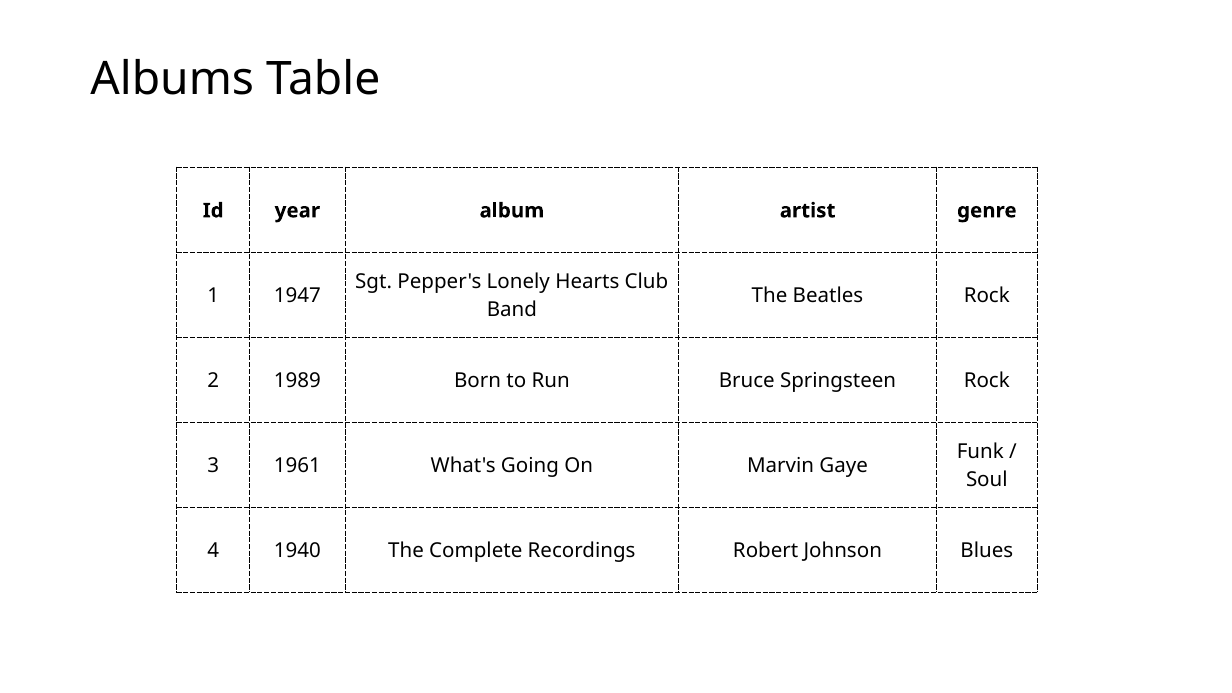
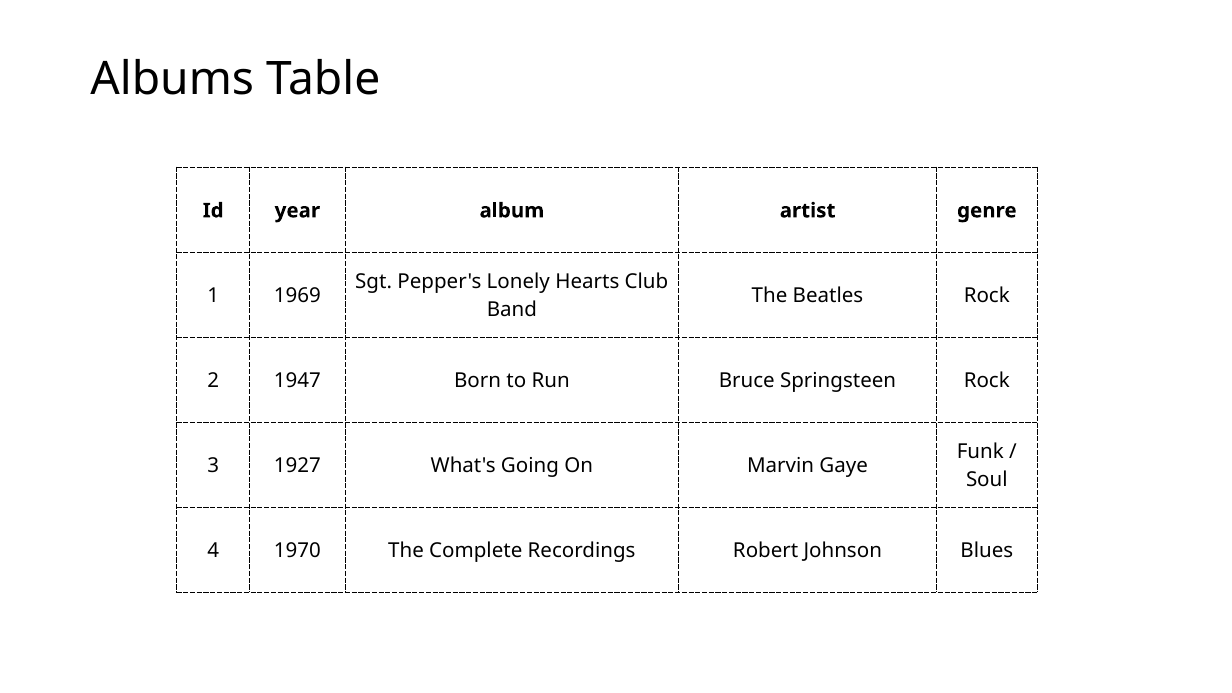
1947: 1947 -> 1969
1989: 1989 -> 1947
1961: 1961 -> 1927
1940: 1940 -> 1970
